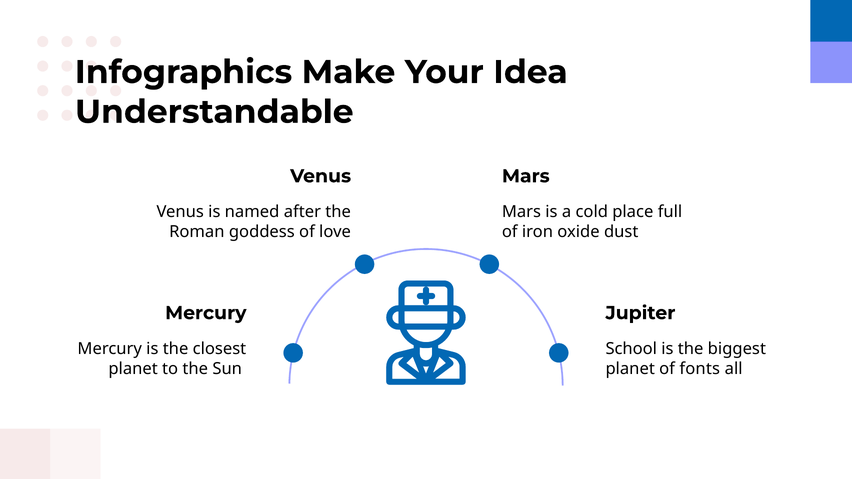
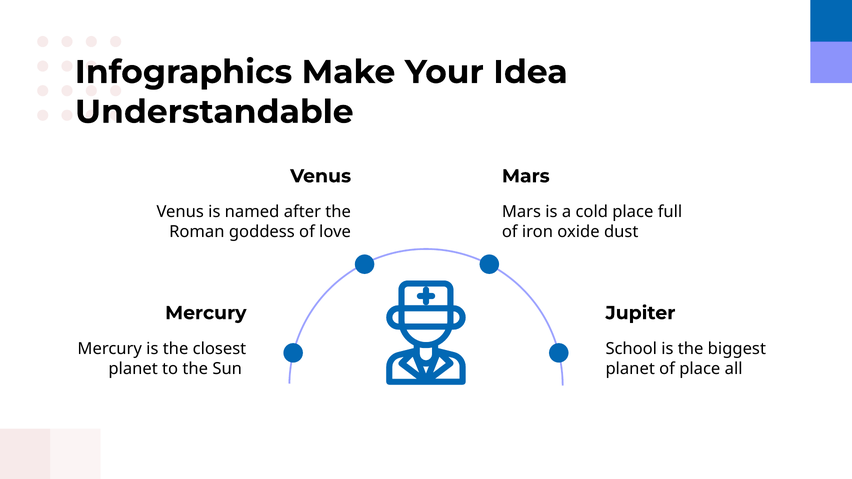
of fonts: fonts -> place
